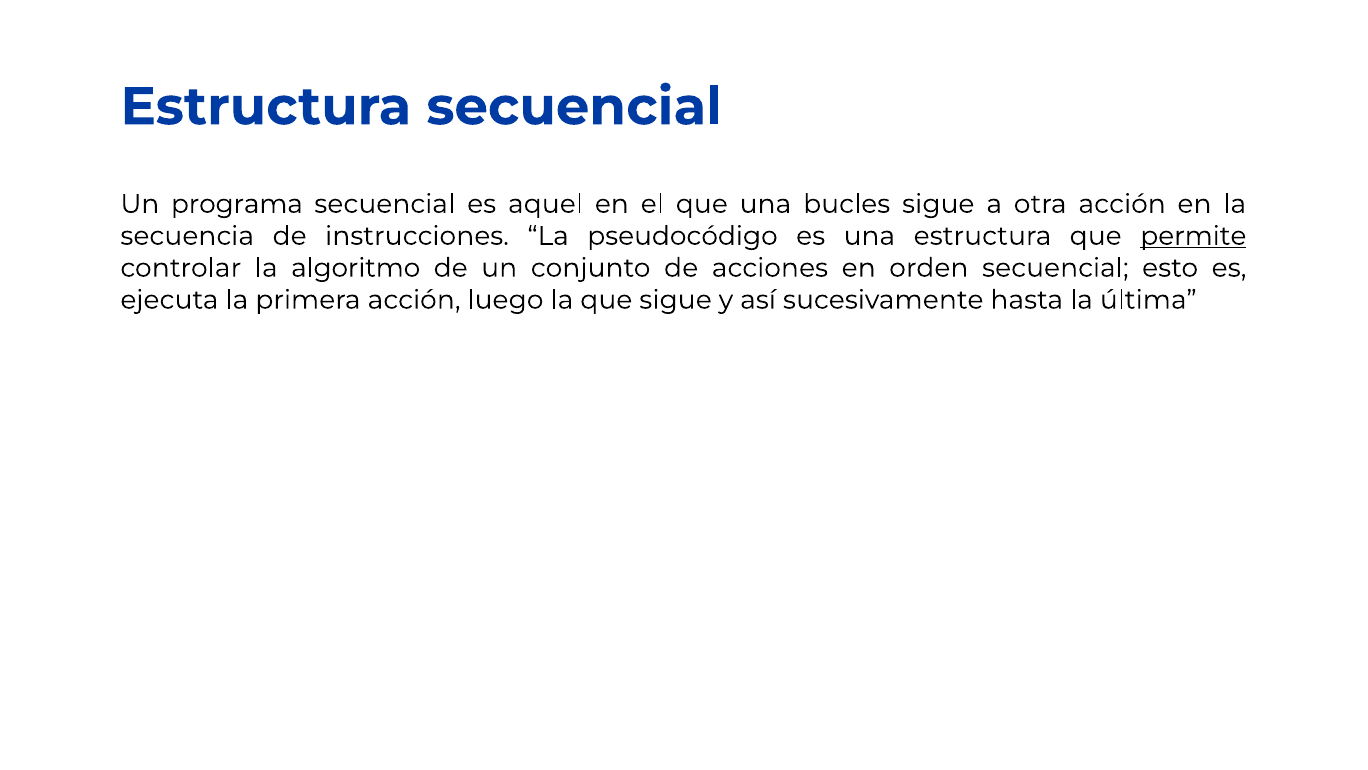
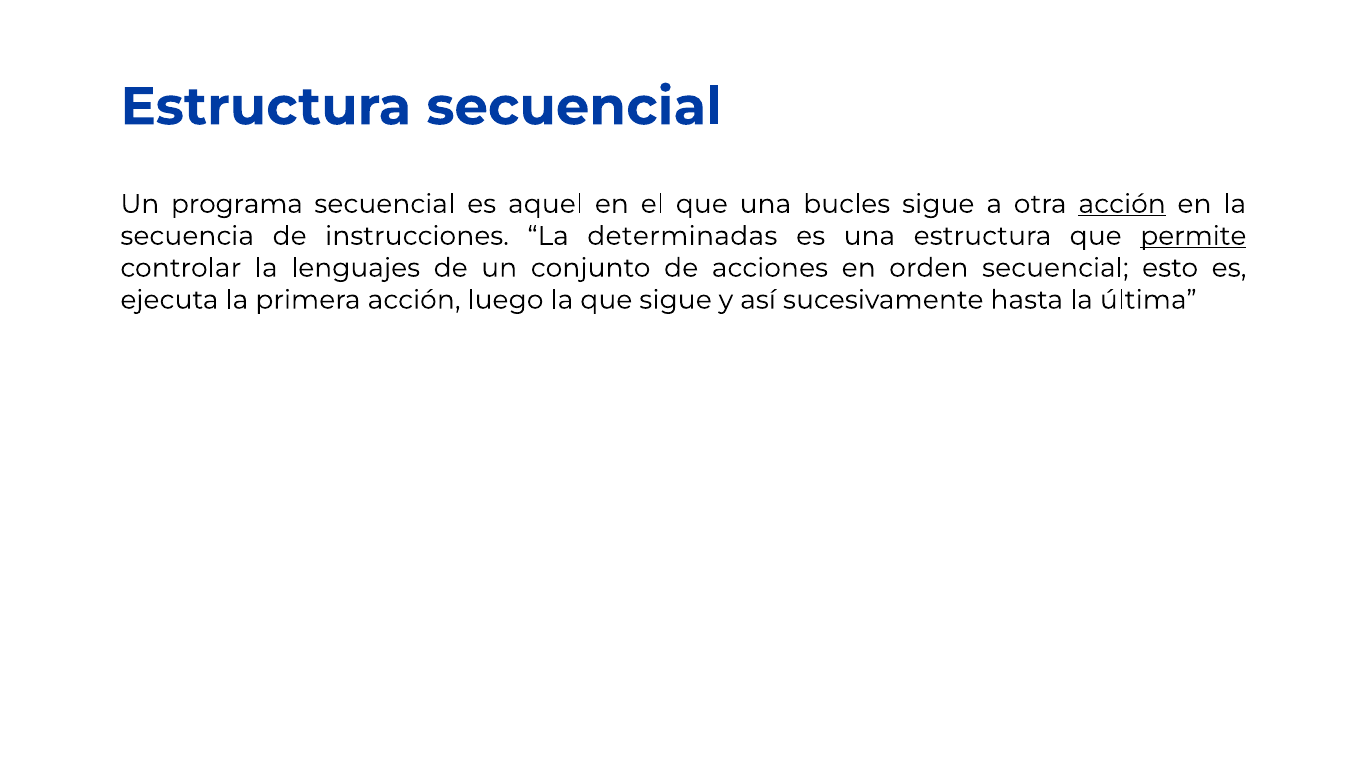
acción at (1122, 204) underline: none -> present
pseudocódigo: pseudocódigo -> determinadas
algoritmo: algoritmo -> lenguajes
